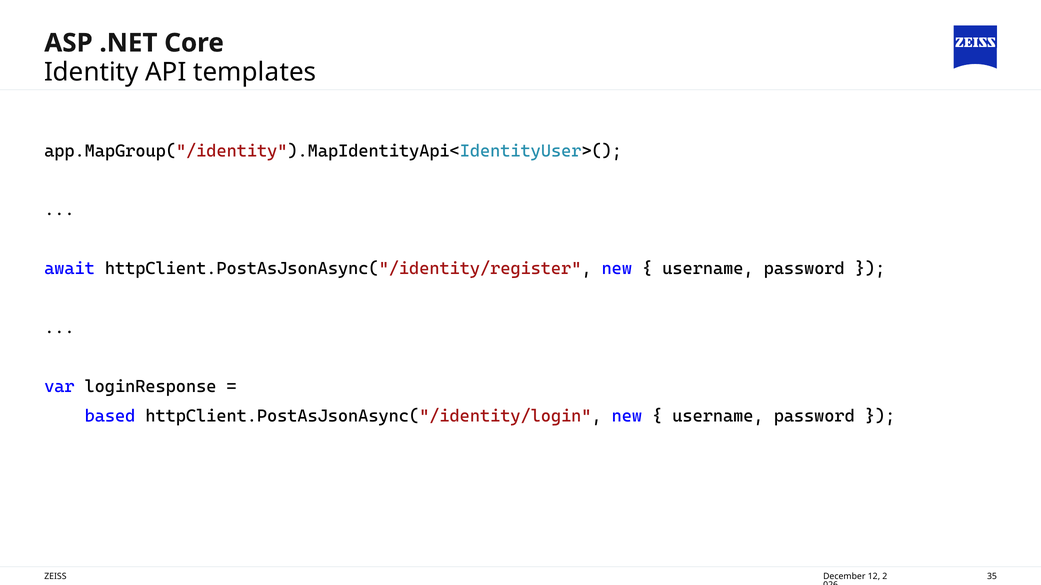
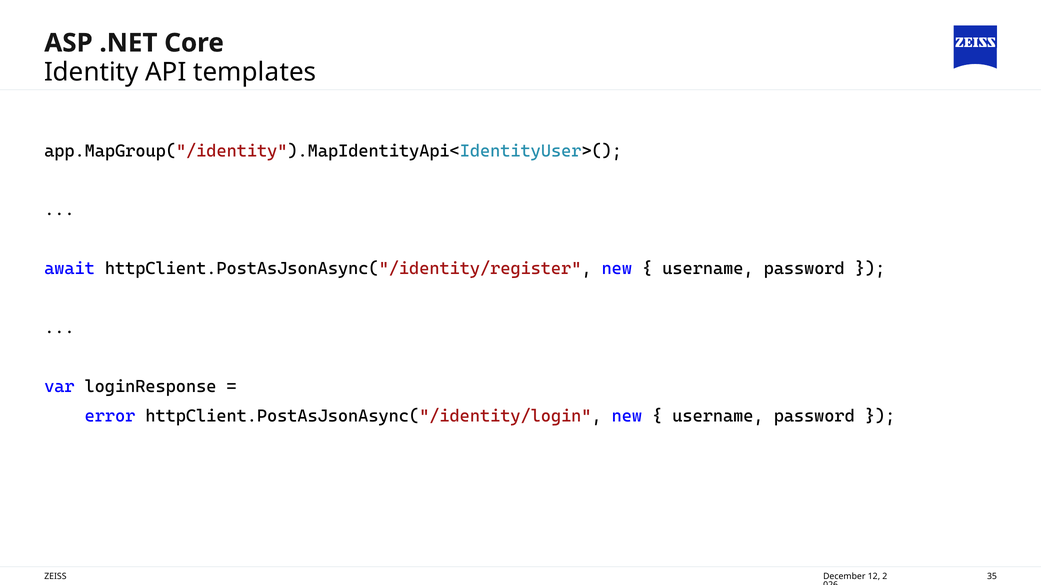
based: based -> error
